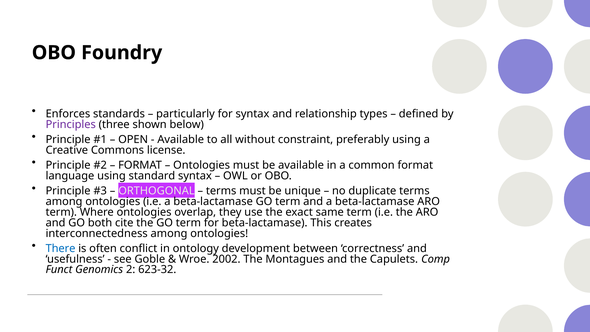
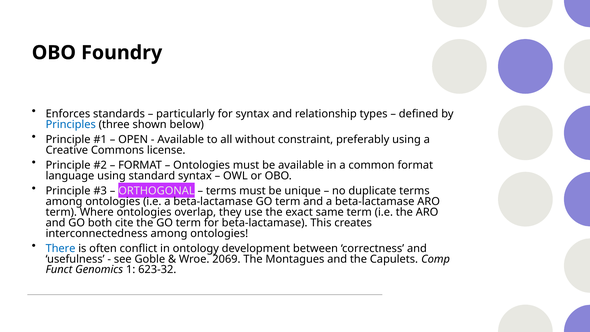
Principles colour: purple -> blue
2002: 2002 -> 2069
2: 2 -> 1
